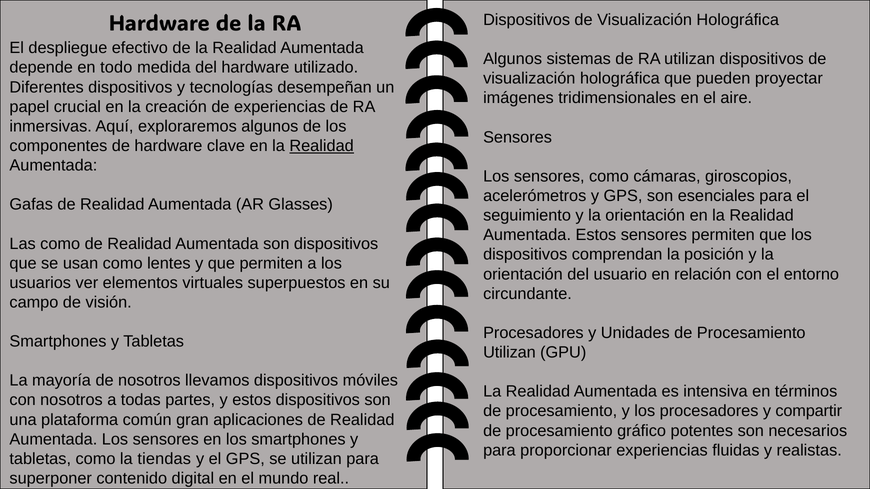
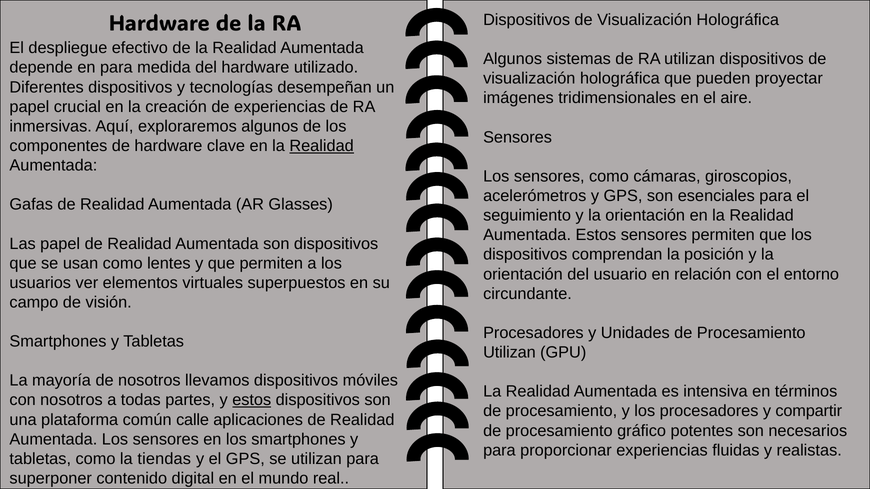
en todo: todo -> para
Las como: como -> papel
estos at (252, 400) underline: none -> present
gran: gran -> calle
